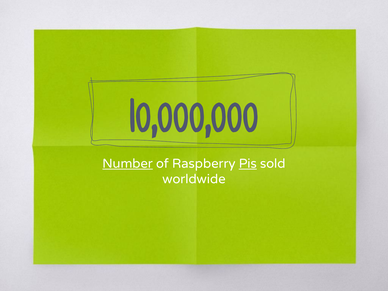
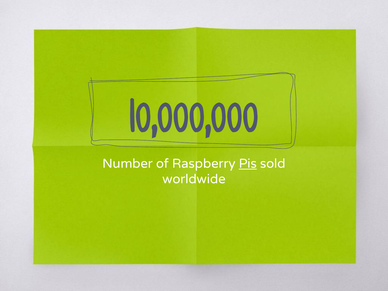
Number underline: present -> none
